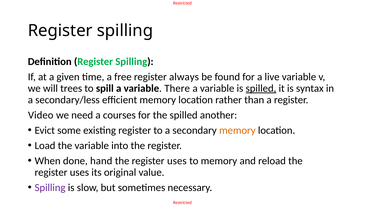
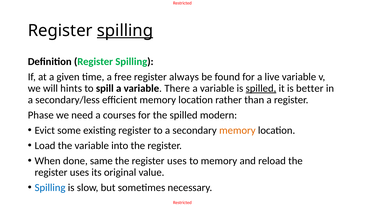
spilling at (125, 31) underline: none -> present
trees: trees -> hints
syntax: syntax -> better
Video: Video -> Phase
another: another -> modern
hand: hand -> same
Spilling at (50, 188) colour: purple -> blue
